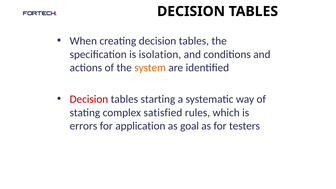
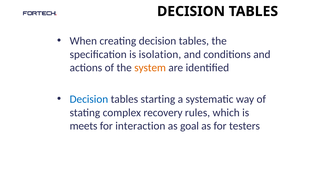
Decision at (89, 99) colour: red -> blue
satisfied: satisfied -> recovery
errors: errors -> meets
application: application -> interaction
